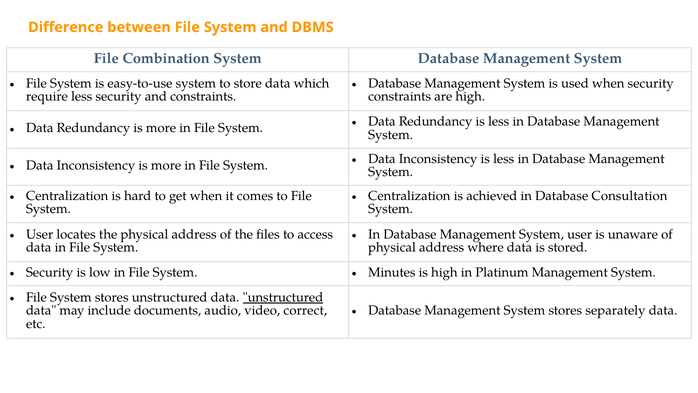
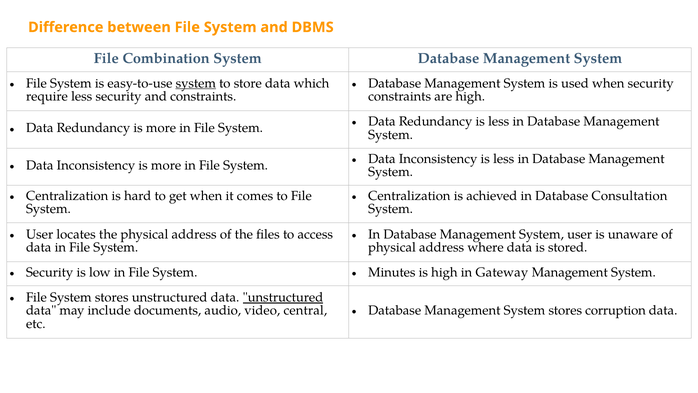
system at (196, 83) underline: none -> present
Platinum: Platinum -> Gateway
separately: separately -> corruption
correct: correct -> central
